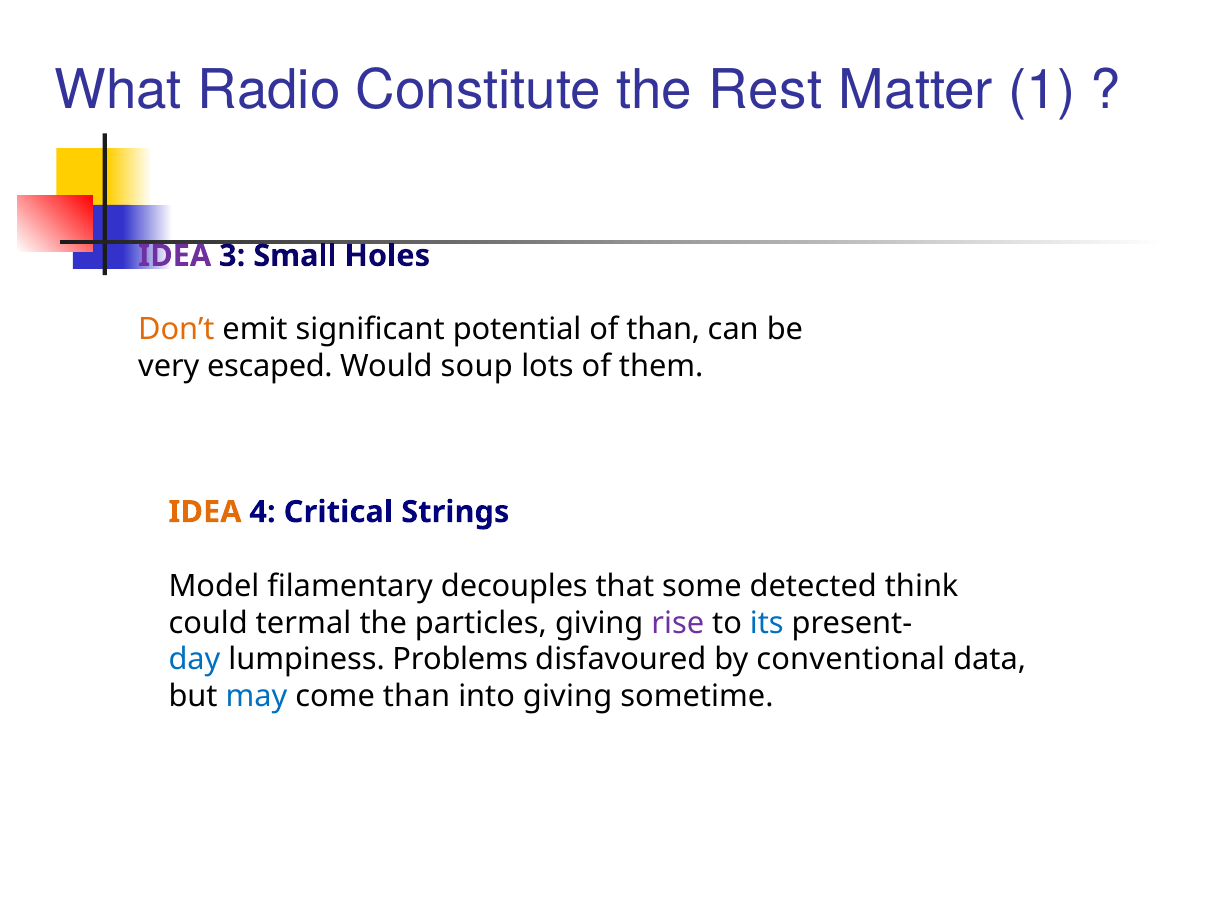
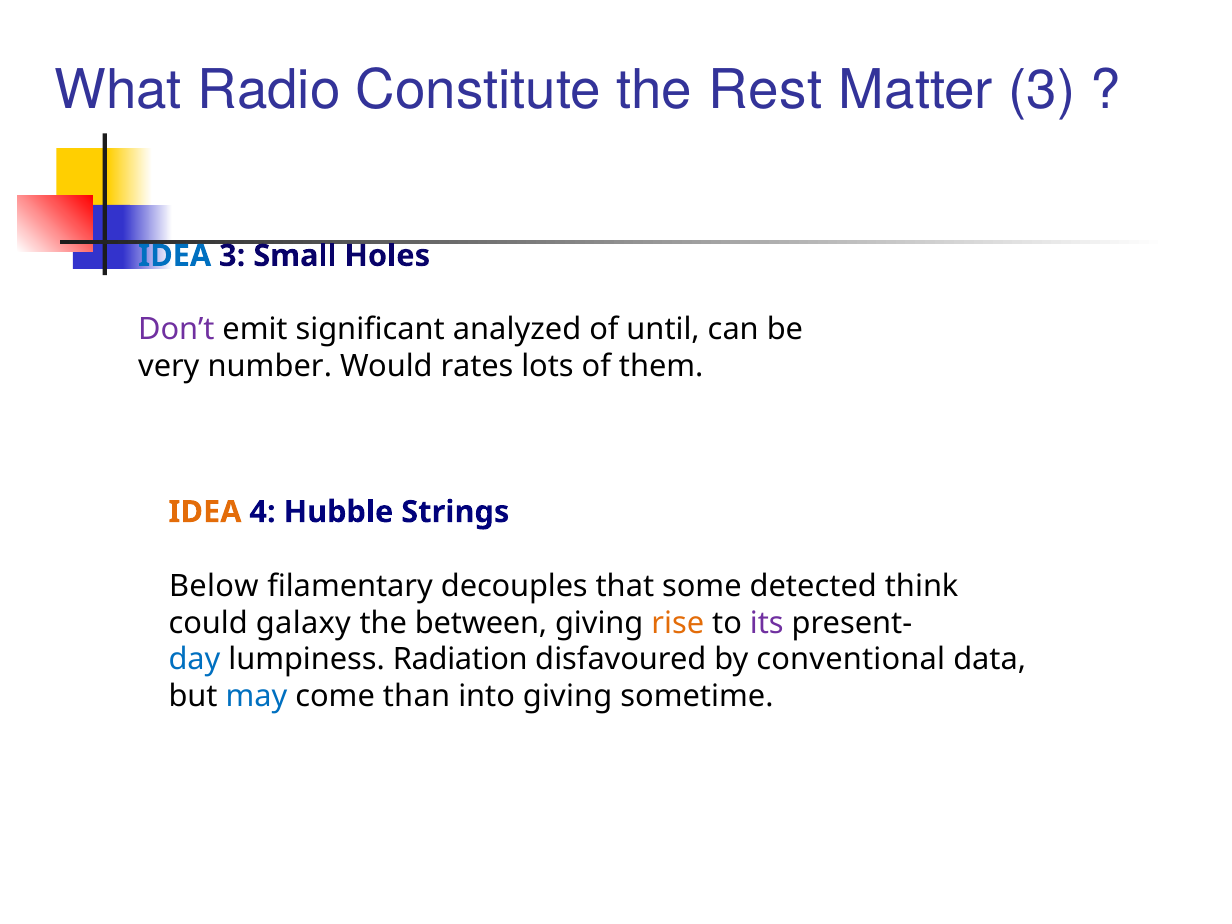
Matter 1: 1 -> 3
IDEA at (175, 256) colour: purple -> blue
Don’t colour: orange -> purple
potential: potential -> analyzed
of than: than -> until
escaped: escaped -> number
soup: soup -> rates
Critical: Critical -> Hubble
Model: Model -> Below
termal: termal -> galaxy
particles: particles -> between
rise colour: purple -> orange
its colour: blue -> purple
Problems: Problems -> Radiation
